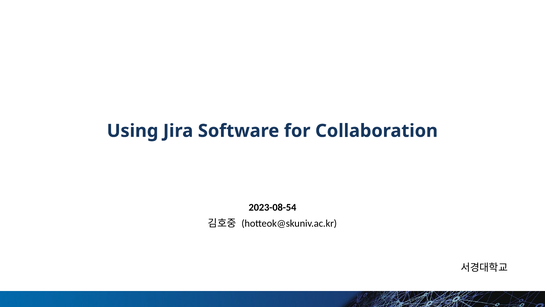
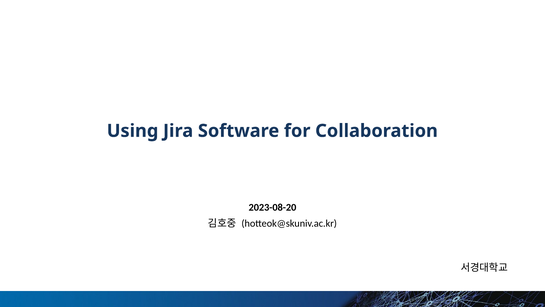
2023-08-54: 2023-08-54 -> 2023-08-20
